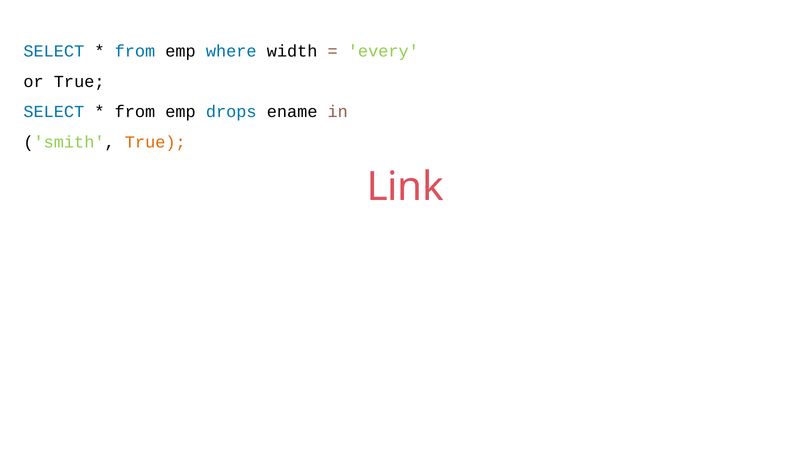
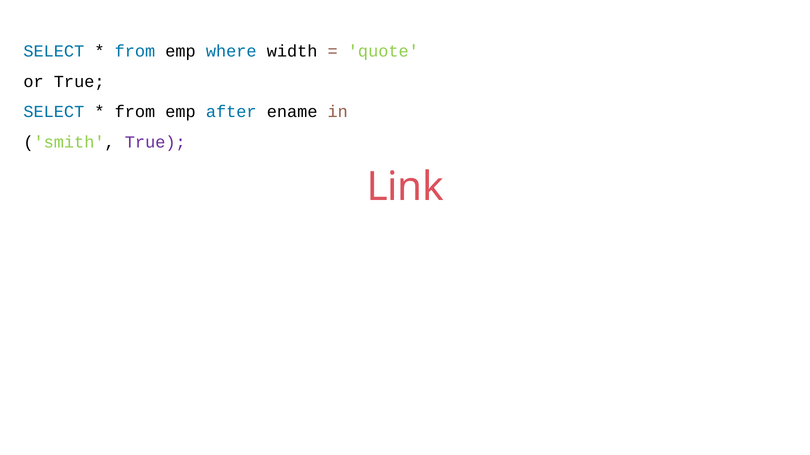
every: every -> quote
drops: drops -> after
True at (155, 142) colour: orange -> purple
